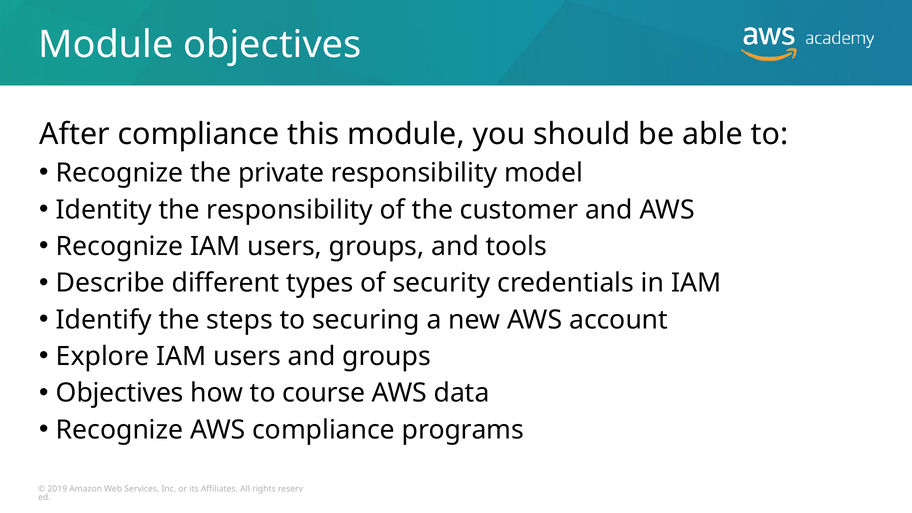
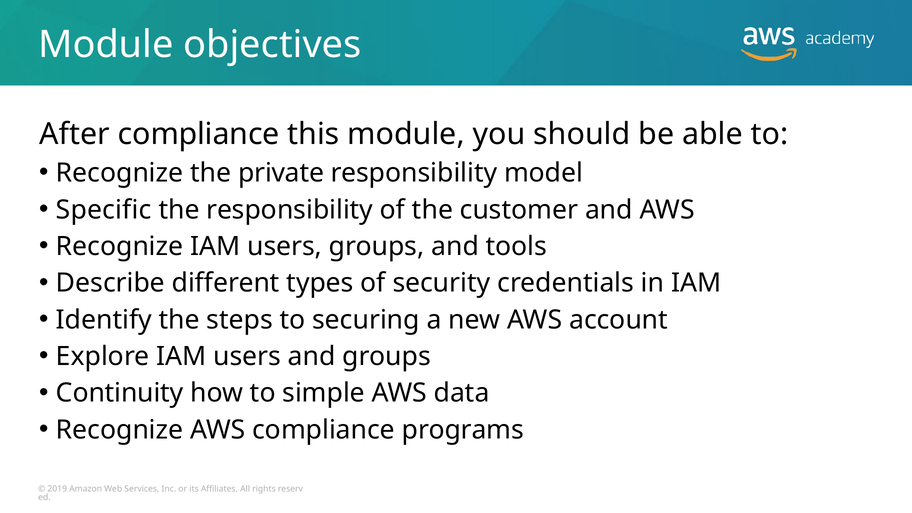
Identity: Identity -> Specific
Objectives at (120, 393): Objectives -> Continuity
course: course -> simple
